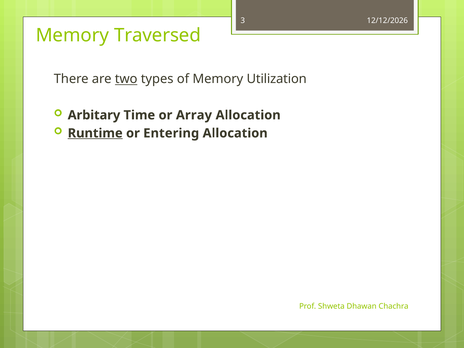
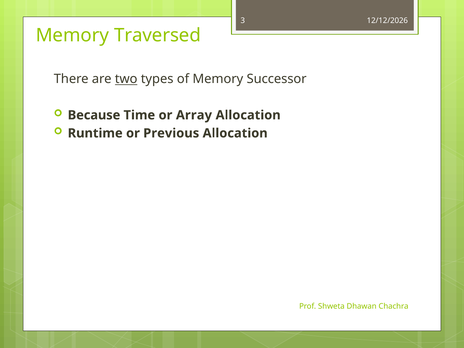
Utilization: Utilization -> Successor
Arbitary: Arbitary -> Because
Runtime underline: present -> none
Entering: Entering -> Previous
